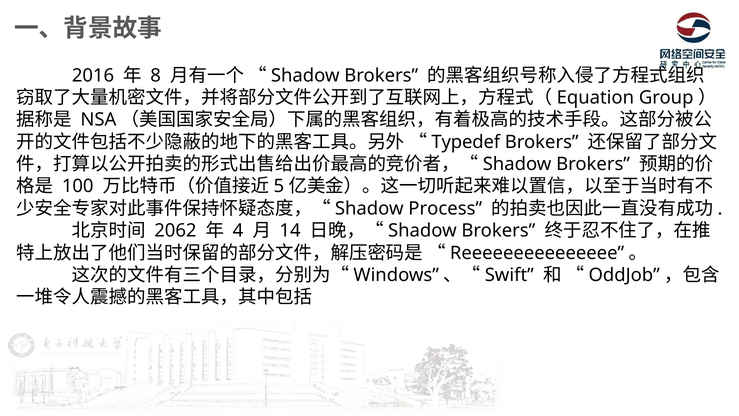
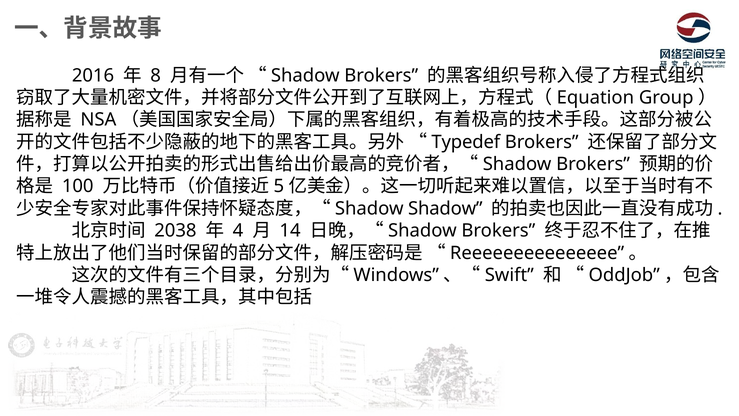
Shadow Process: Process -> Shadow
2062: 2062 -> 2038
